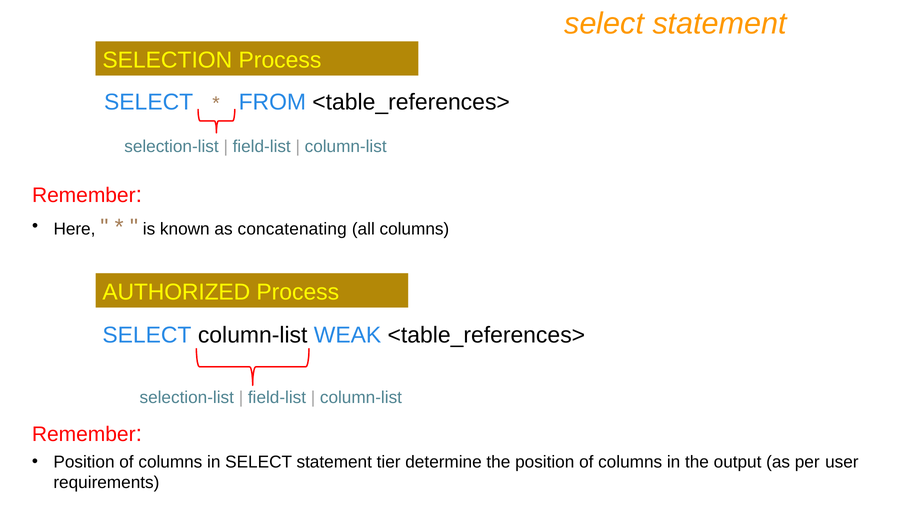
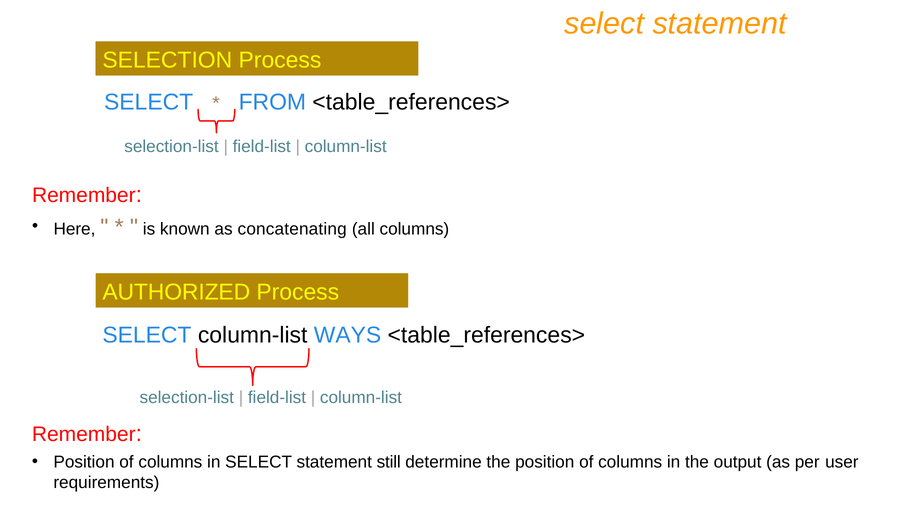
WEAK: WEAK -> WAYS
tier: tier -> still
